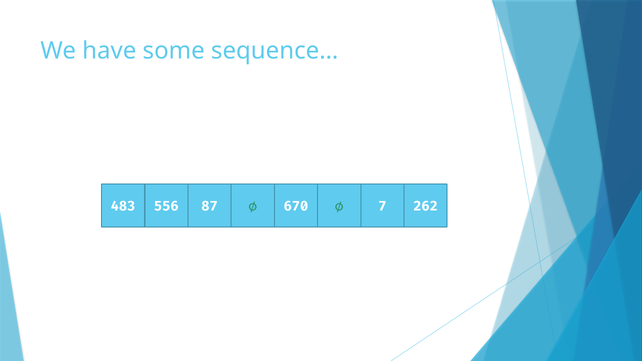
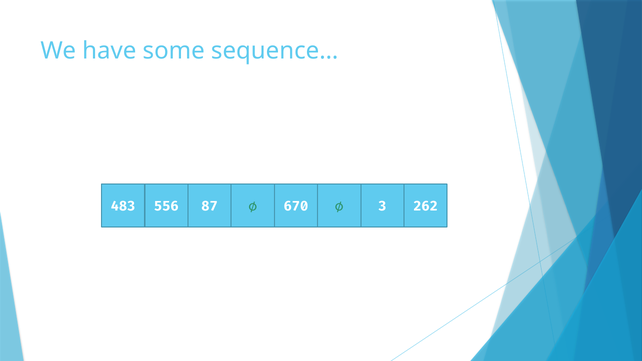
7: 7 -> 3
